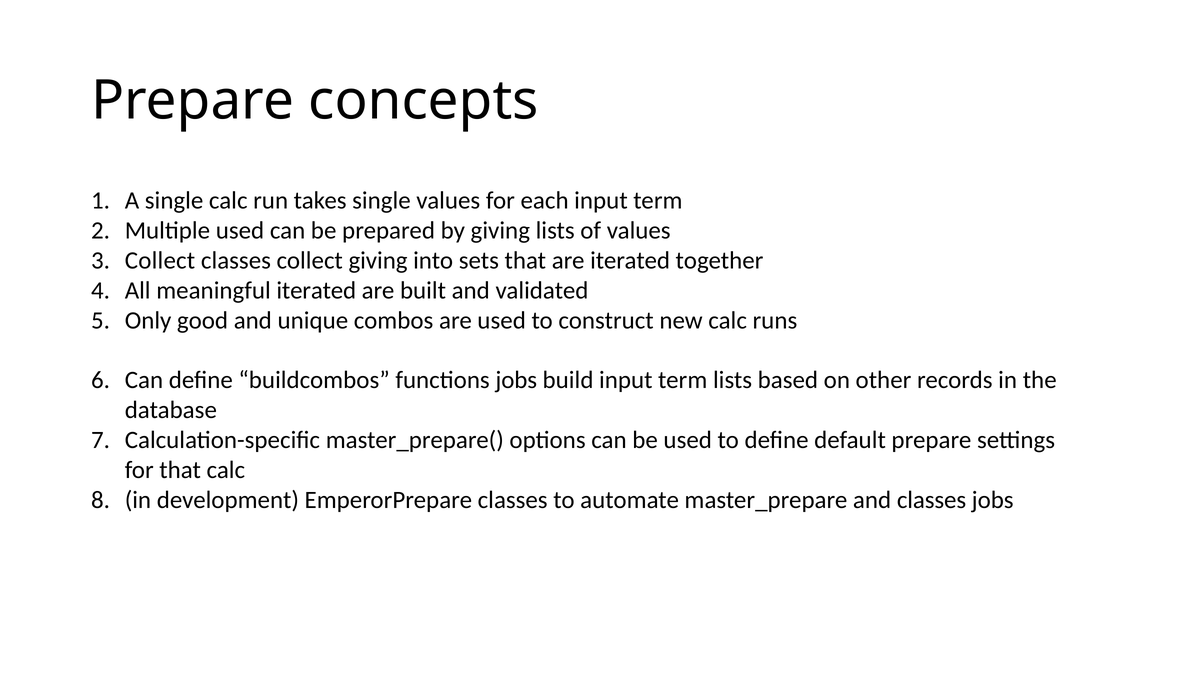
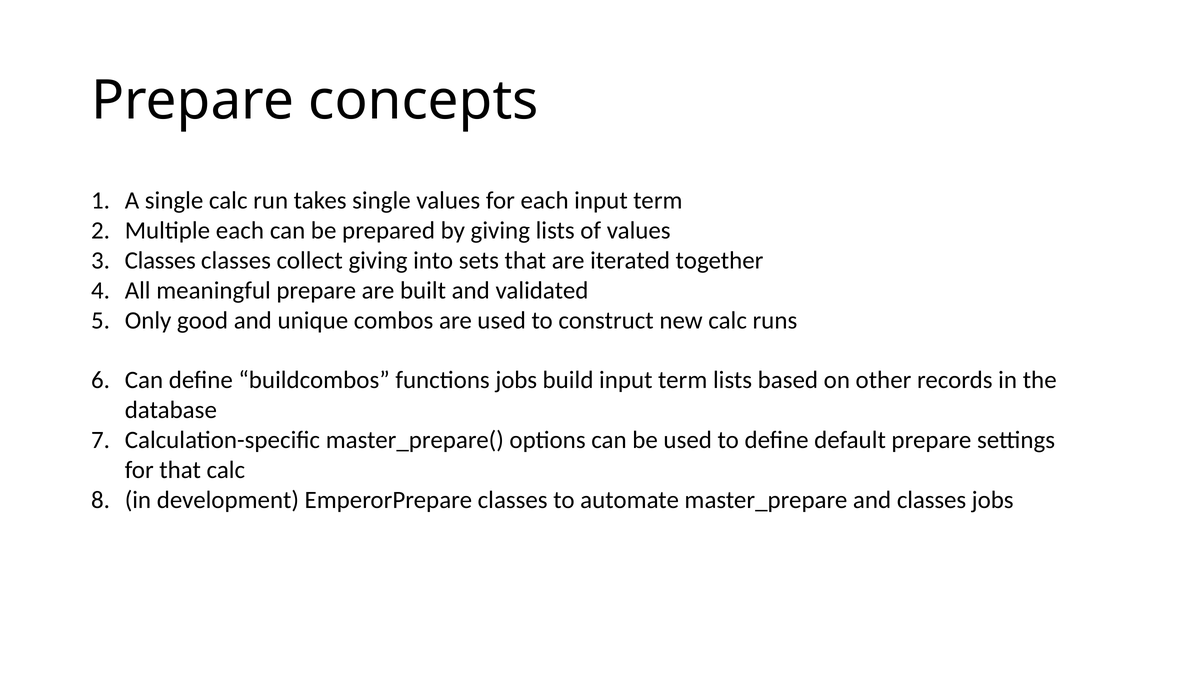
Multiple used: used -> each
Collect at (160, 261): Collect -> Classes
meaningful iterated: iterated -> prepare
